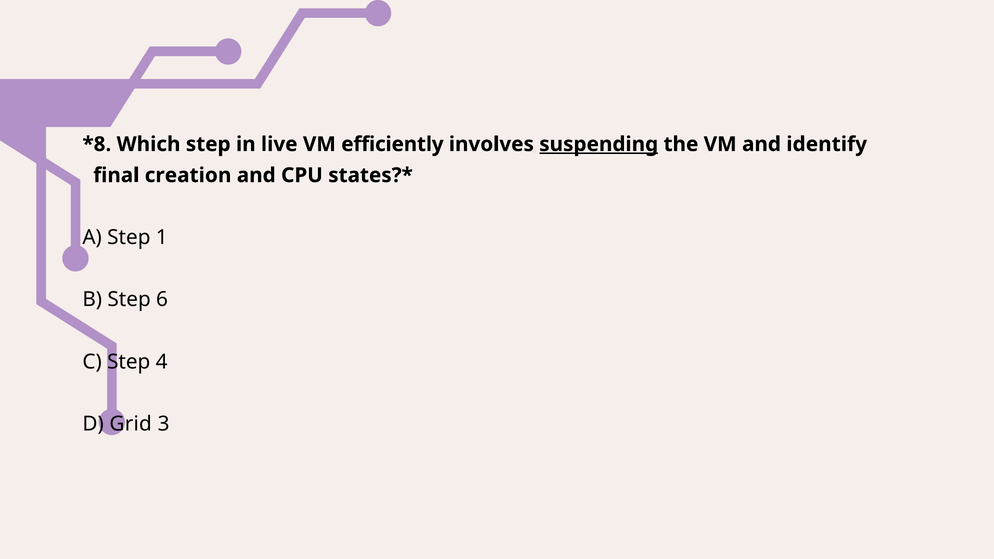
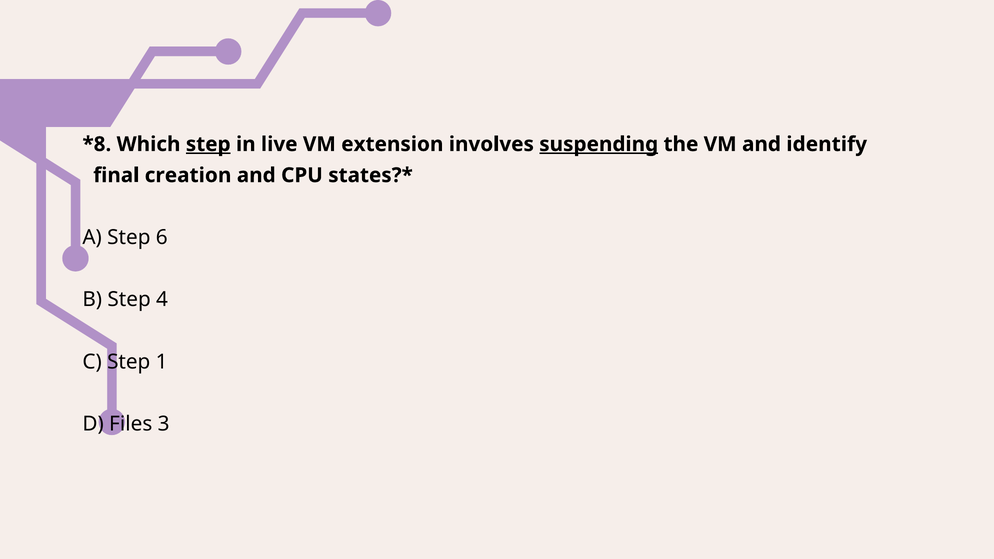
step at (208, 144) underline: none -> present
efficiently: efficiently -> extension
1: 1 -> 6
6: 6 -> 4
4: 4 -> 1
Grid: Grid -> Files
